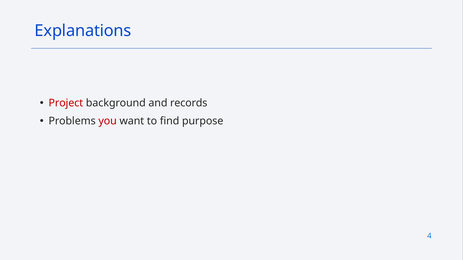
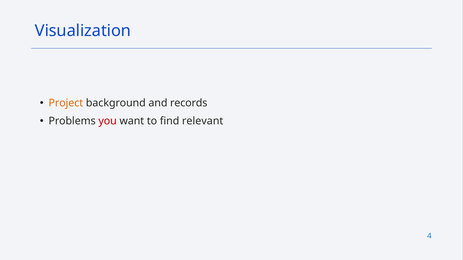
Explanations: Explanations -> Visualization
Project colour: red -> orange
purpose: purpose -> relevant
